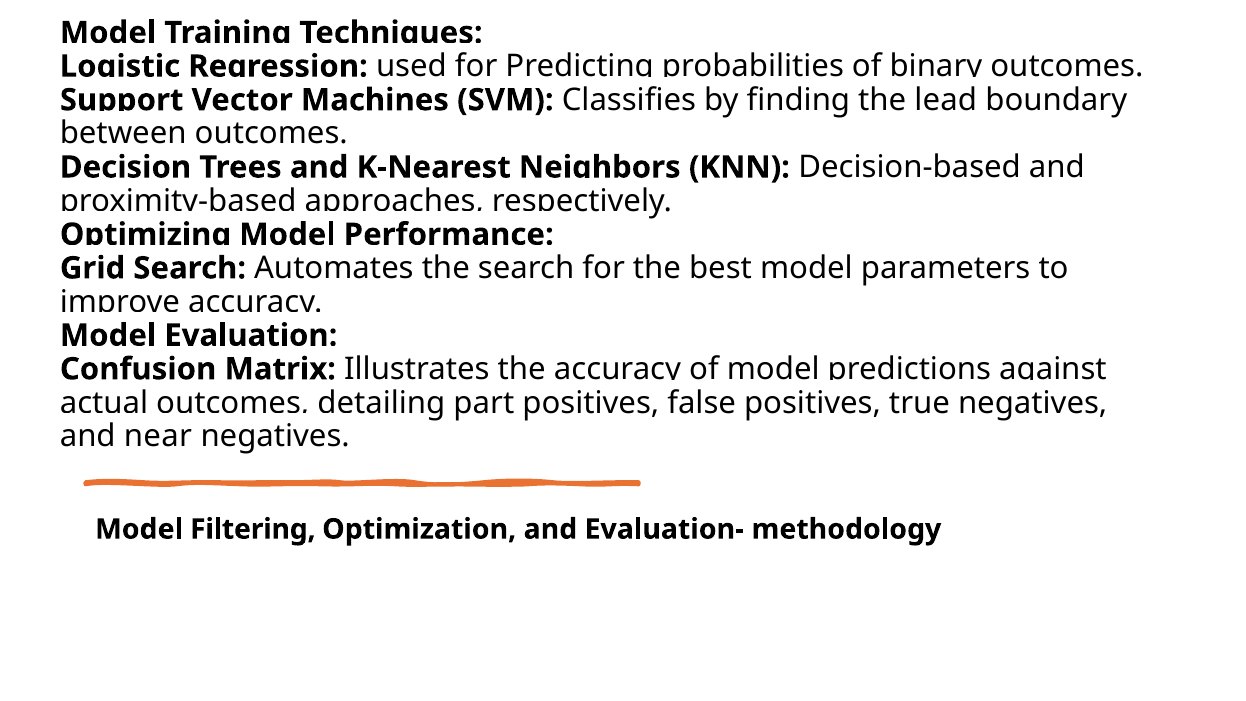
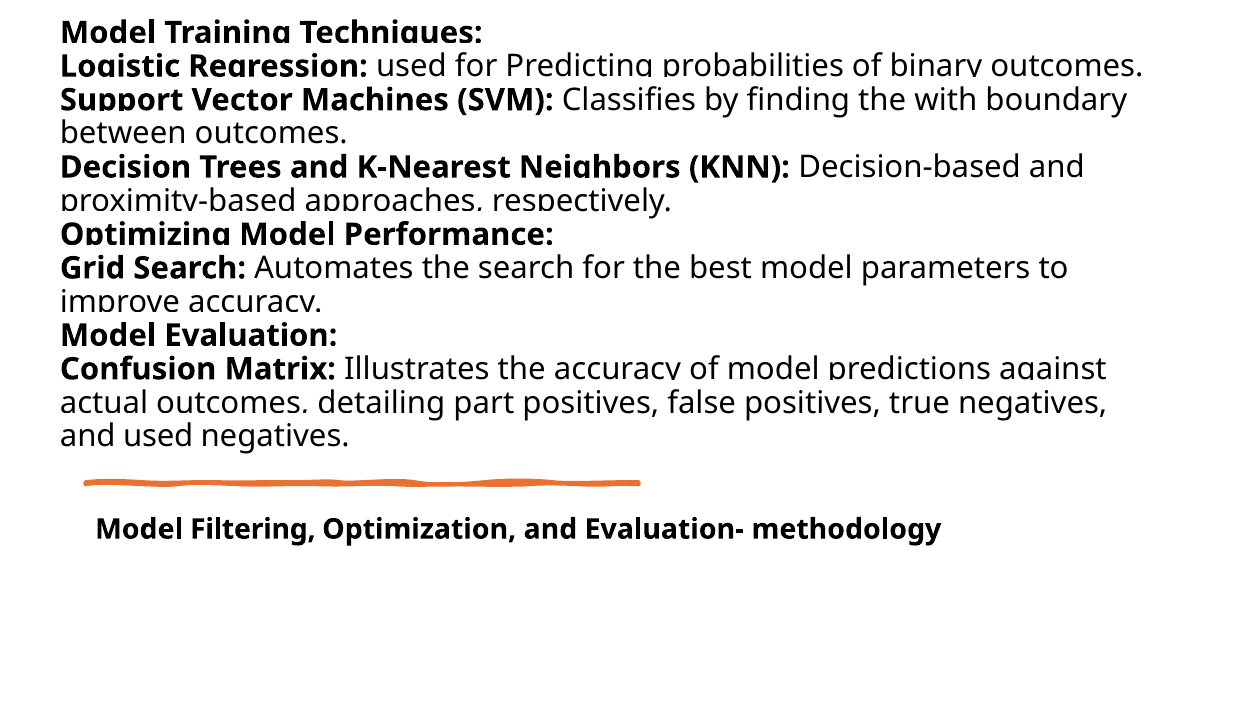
lead: lead -> with
and near: near -> used
